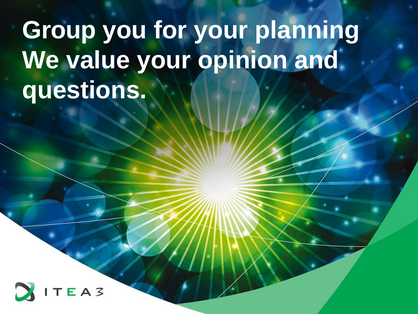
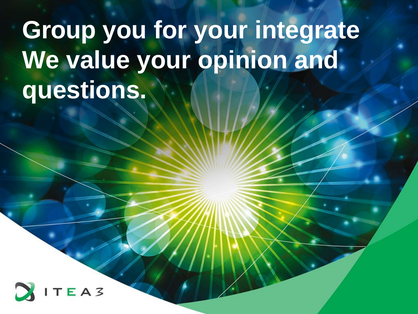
planning: planning -> integrate
